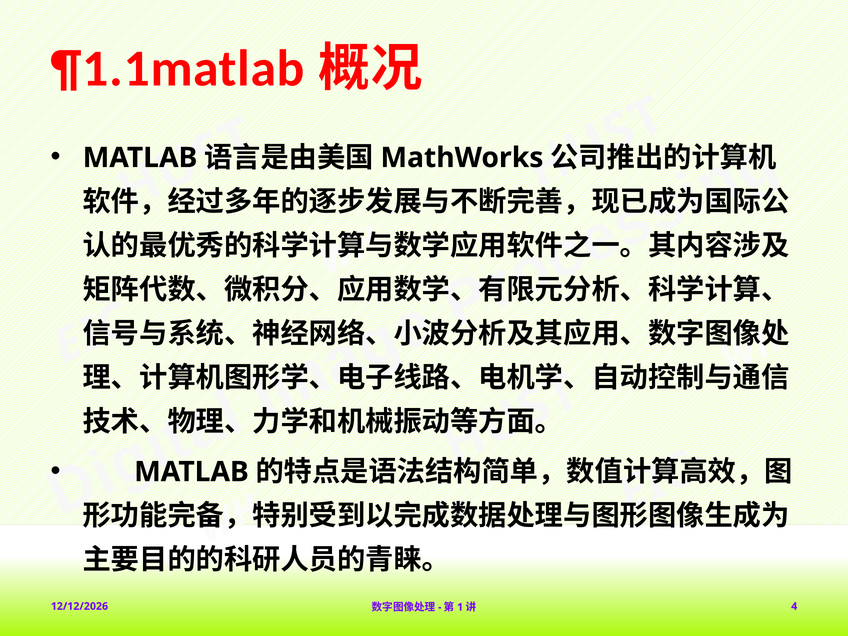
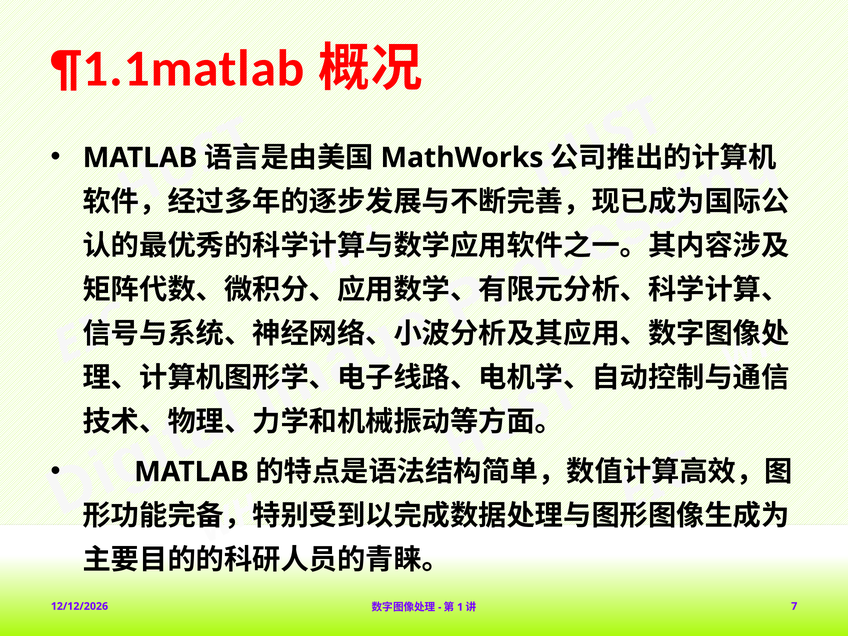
4: 4 -> 7
